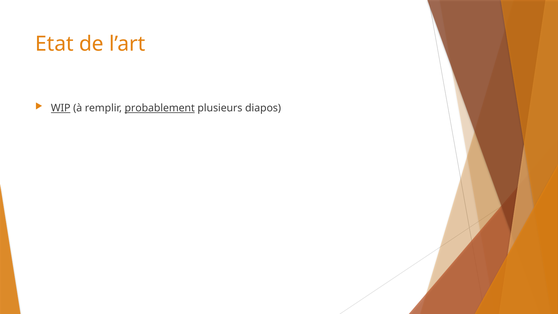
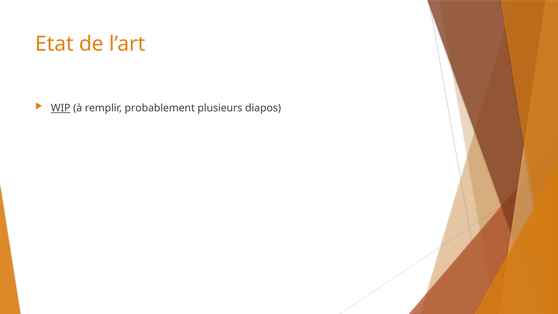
probablement underline: present -> none
